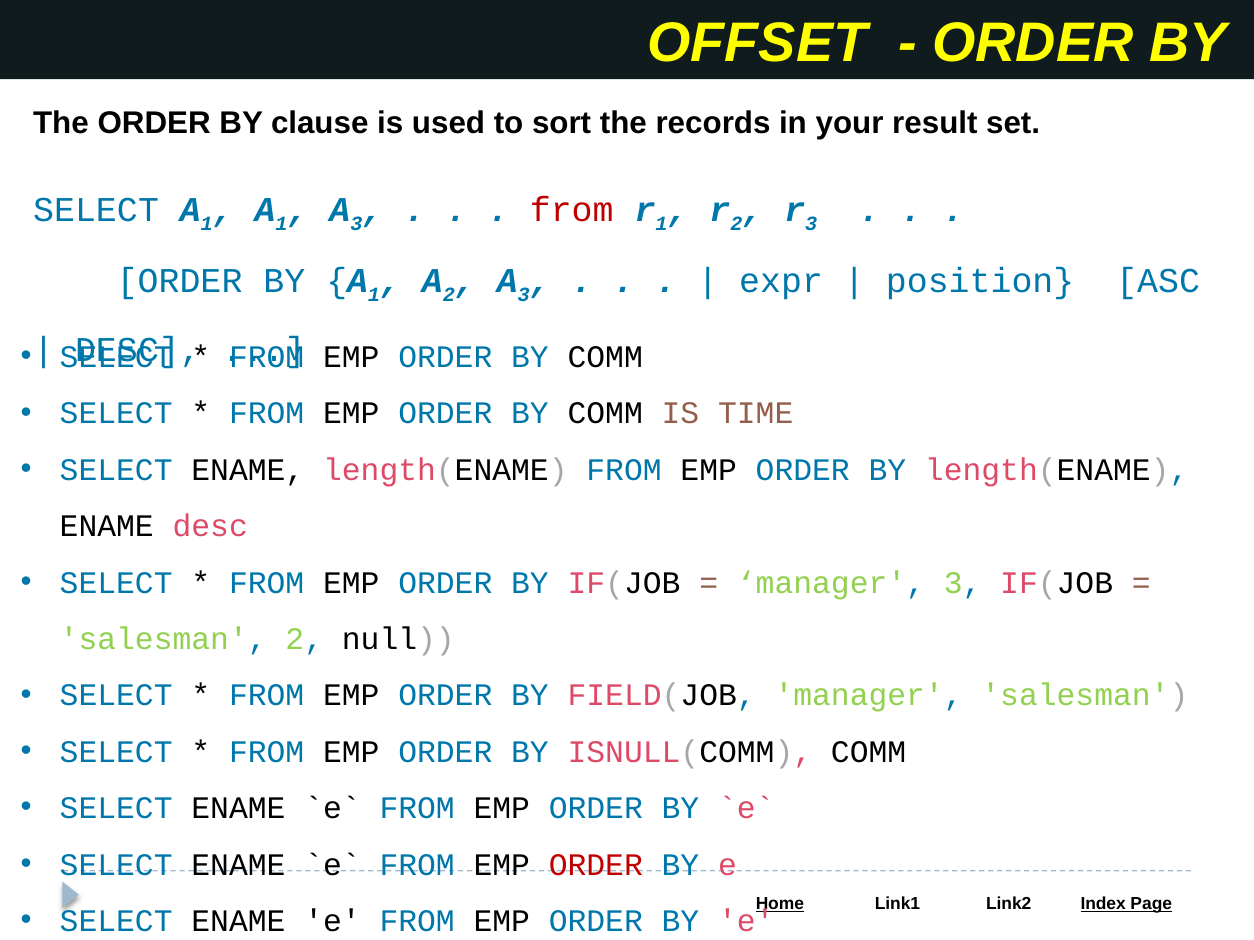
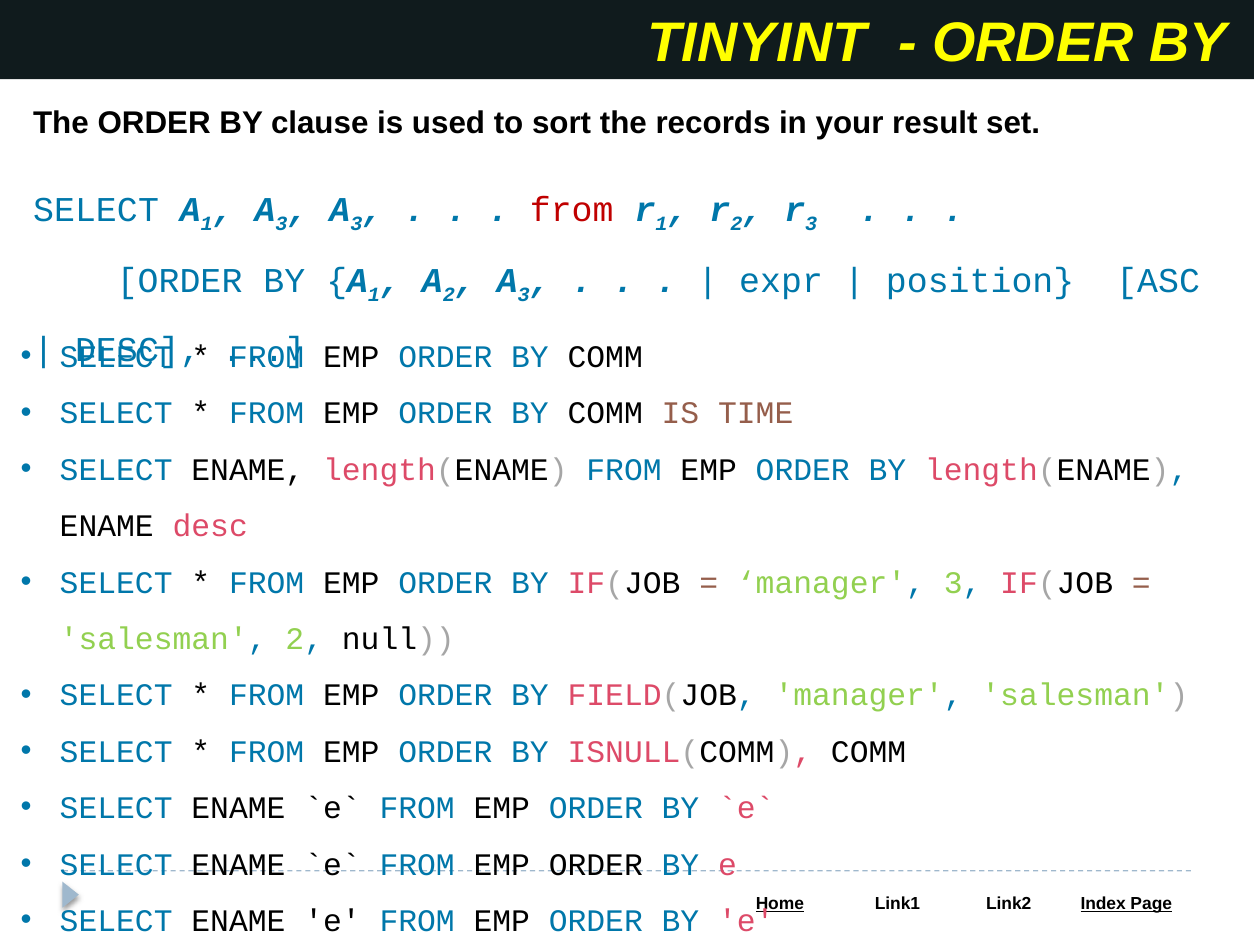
OFFSET: OFFSET -> TINYINT
1 at (282, 224): 1 -> 3
ORDER at (596, 865) colour: red -> black
